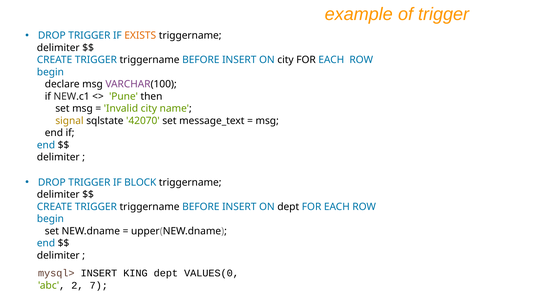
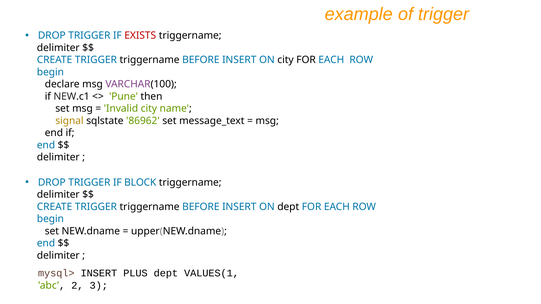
EXISTS colour: orange -> red
42070: 42070 -> 86962
KING: KING -> PLUS
VALUES(0: VALUES(0 -> VALUES(1
7: 7 -> 3
